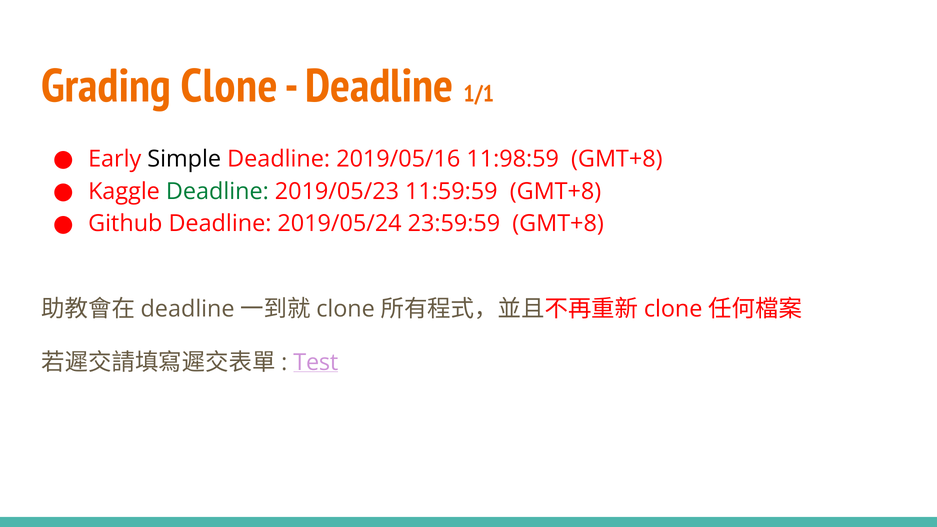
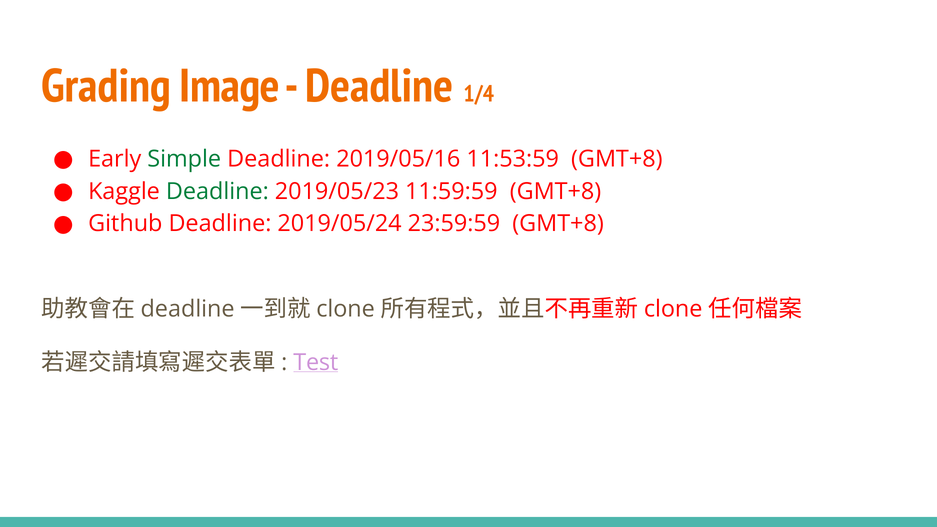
Clone: Clone -> Image
1/1: 1/1 -> 1/4
Simple colour: black -> green
11:98:59: 11:98:59 -> 11:53:59
